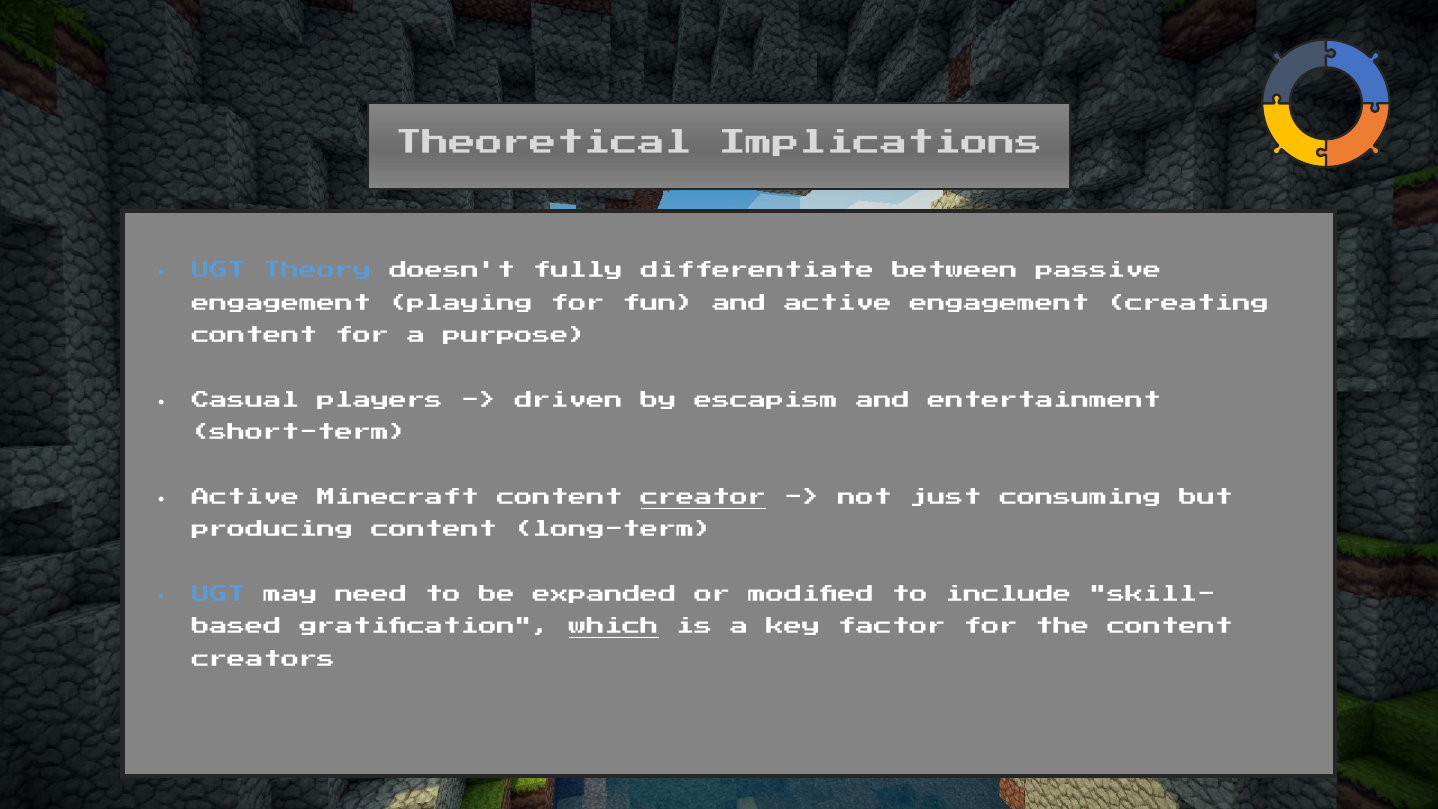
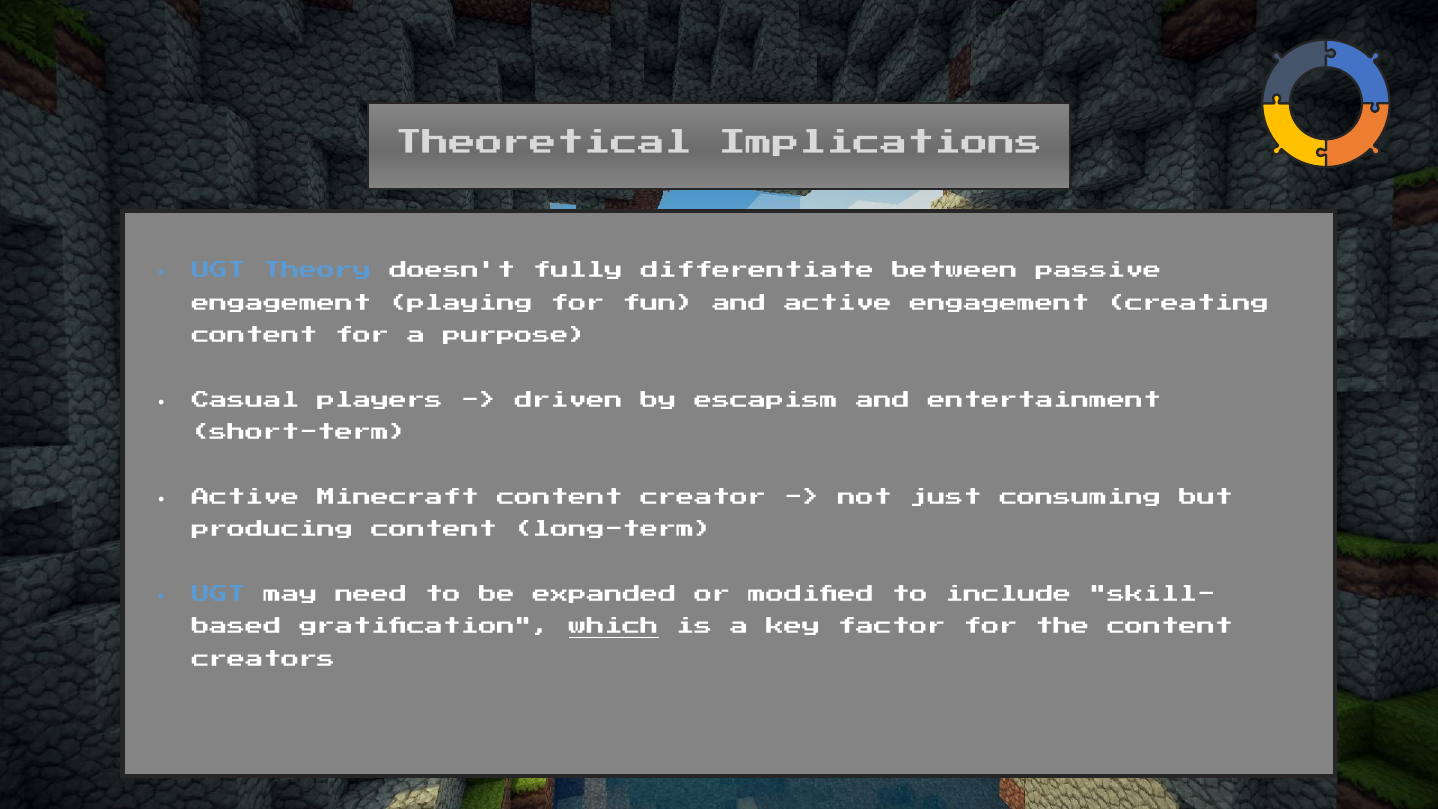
creator underline: present -> none
